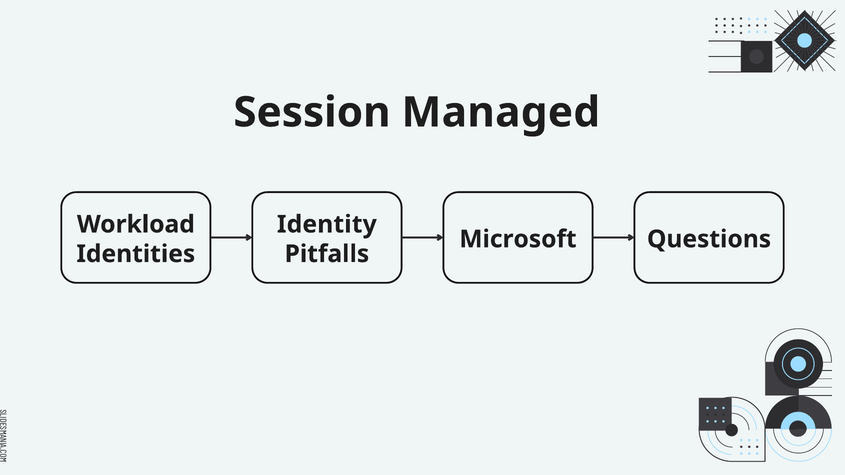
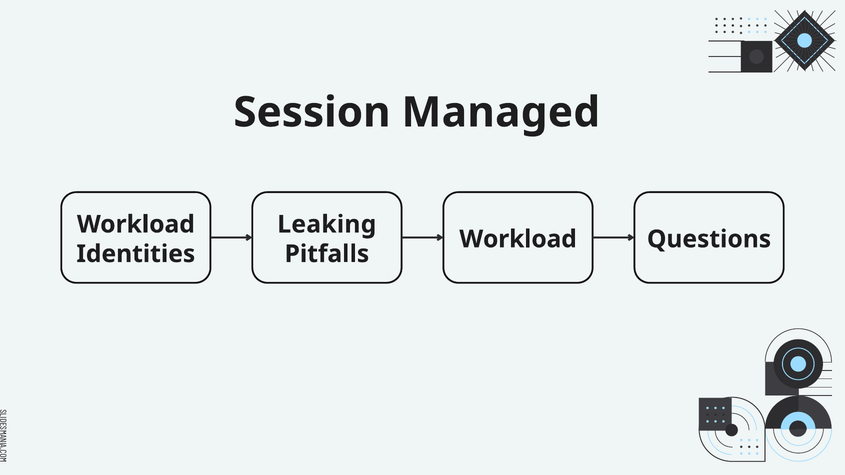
Identity: Identity -> Leaking
Microsoft at (518, 239): Microsoft -> Workload
